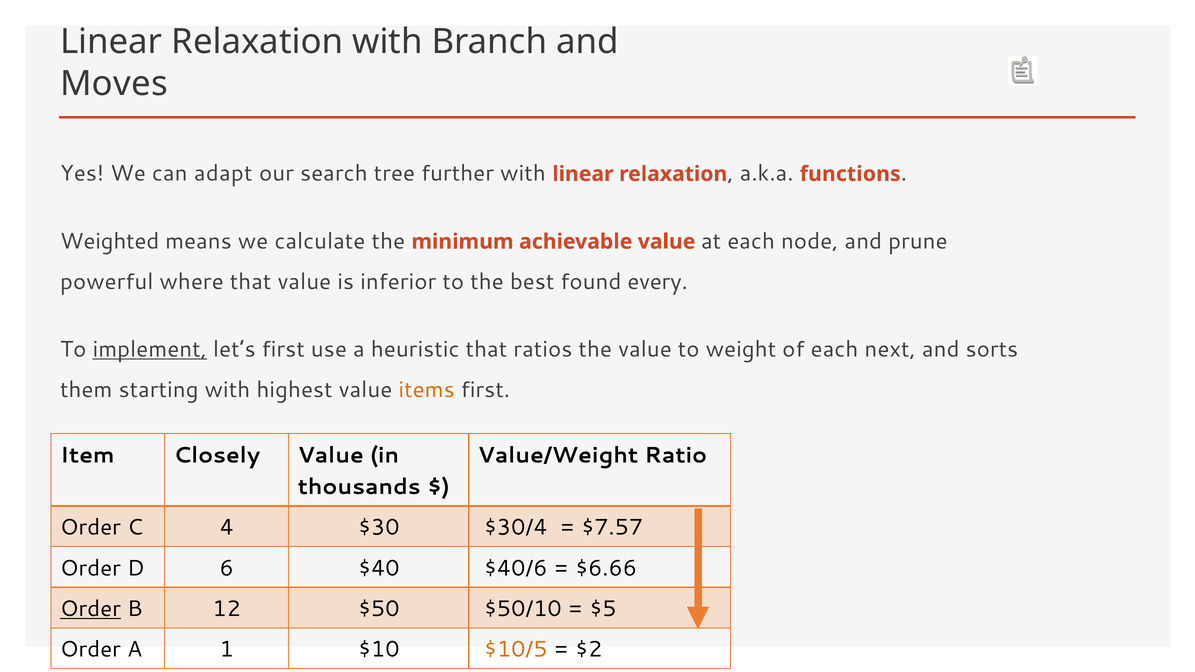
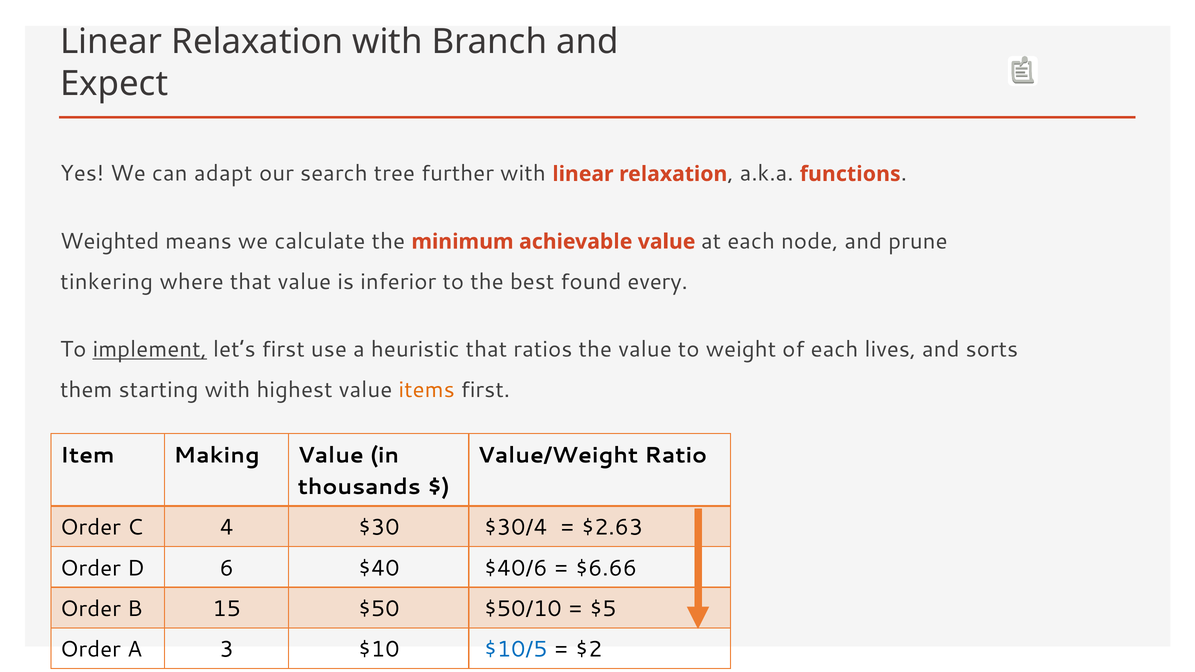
Moves: Moves -> Expect
powerful: powerful -> tinkering
next: next -> lives
Closely: Closely -> Making
$7.57: $7.57 -> $2.63
Order at (90, 609) underline: present -> none
12: 12 -> 15
1: 1 -> 3
$10/5 colour: orange -> blue
